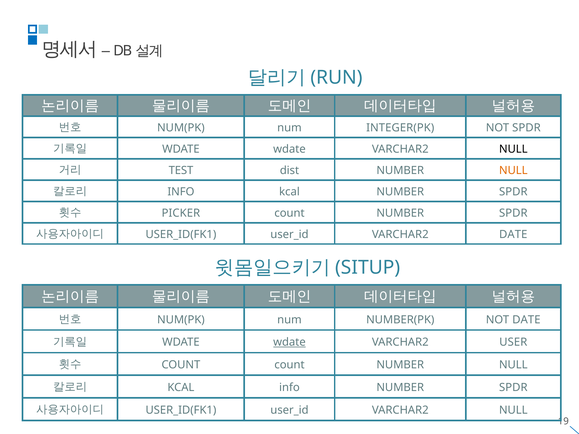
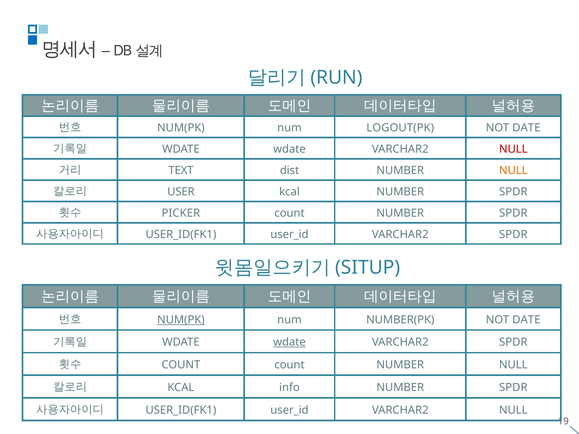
INTEGER(PK: INTEGER(PK -> LOGOUT(PK
SPDR at (526, 128): SPDR -> DATE
NULL at (513, 149) colour: black -> red
TEST: TEST -> TEXT
INFO at (181, 192): INFO -> USER
DATE at (513, 234): DATE -> SPDR
NUM(PK at (181, 320) underline: none -> present
USER at (513, 342): USER -> SPDR
